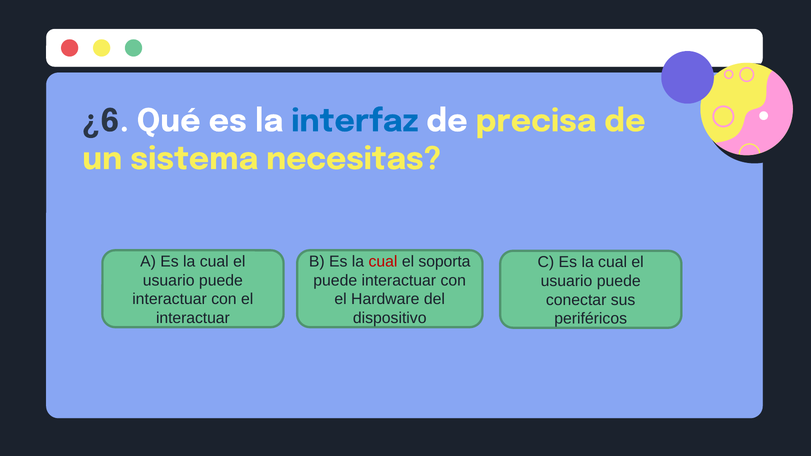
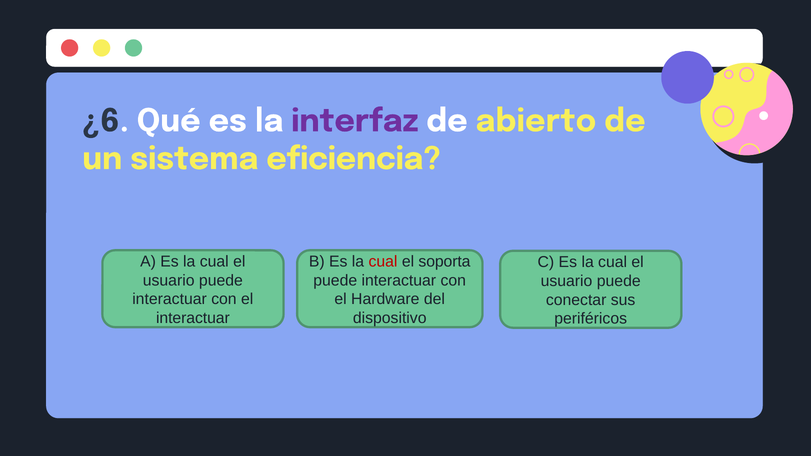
interfaz colour: blue -> purple
precisa: precisa -> abierto
necesitas: necesitas -> eficiencia
